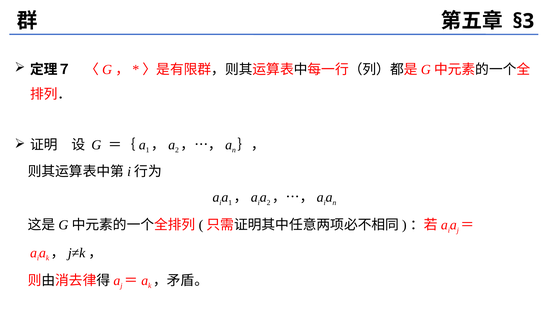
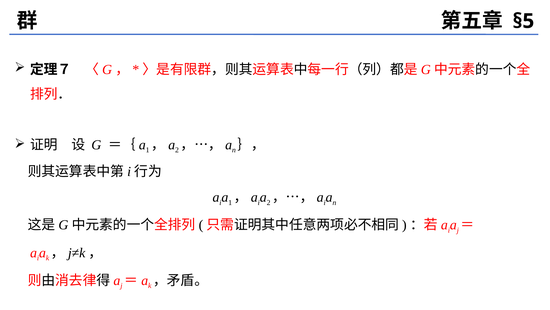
§3: §3 -> §5
